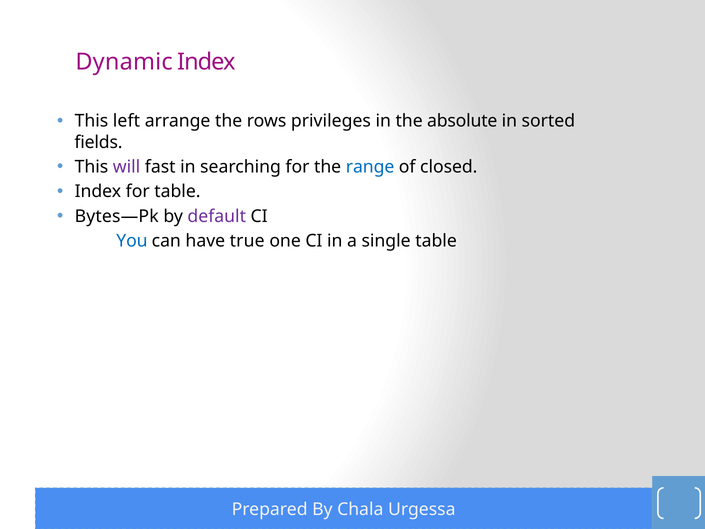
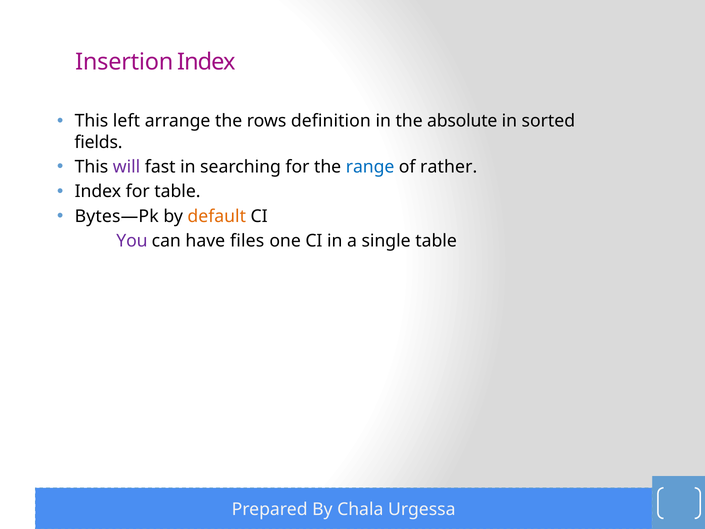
Dynamic: Dynamic -> Insertion
privileges: privileges -> definition
closed: closed -> rather
default colour: purple -> orange
You colour: blue -> purple
true: true -> files
